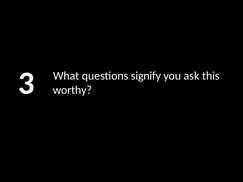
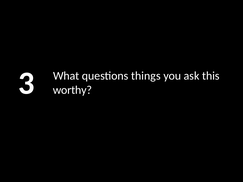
signify: signify -> things
